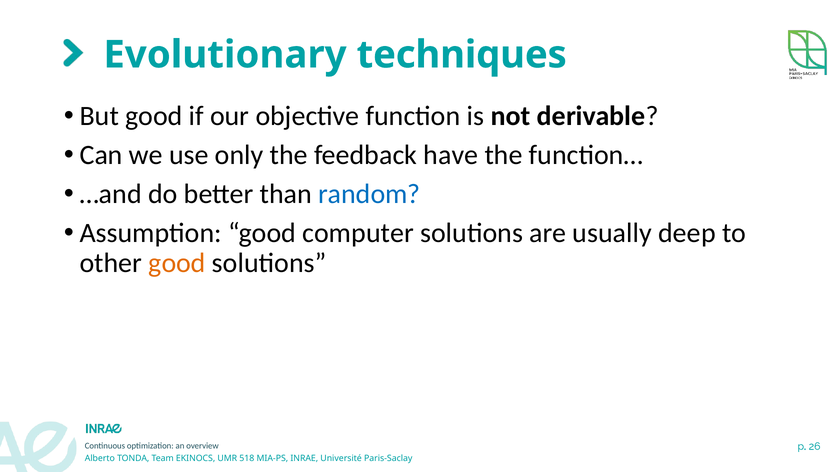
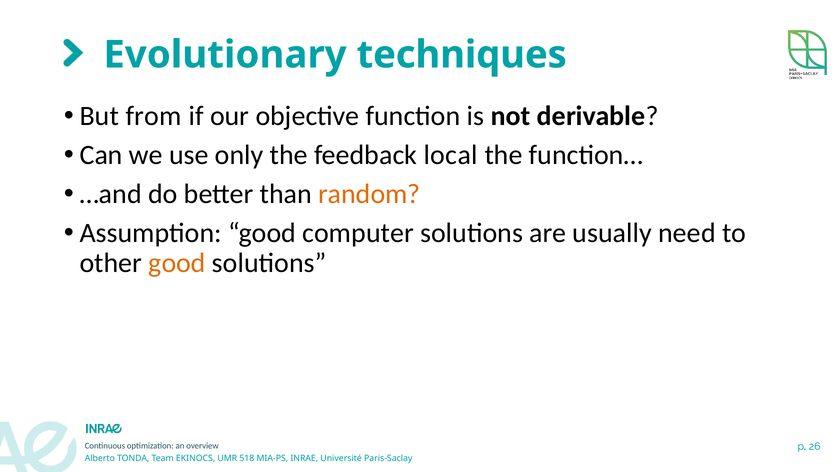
But good: good -> from
have: have -> local
random colour: blue -> orange
deep: deep -> need
